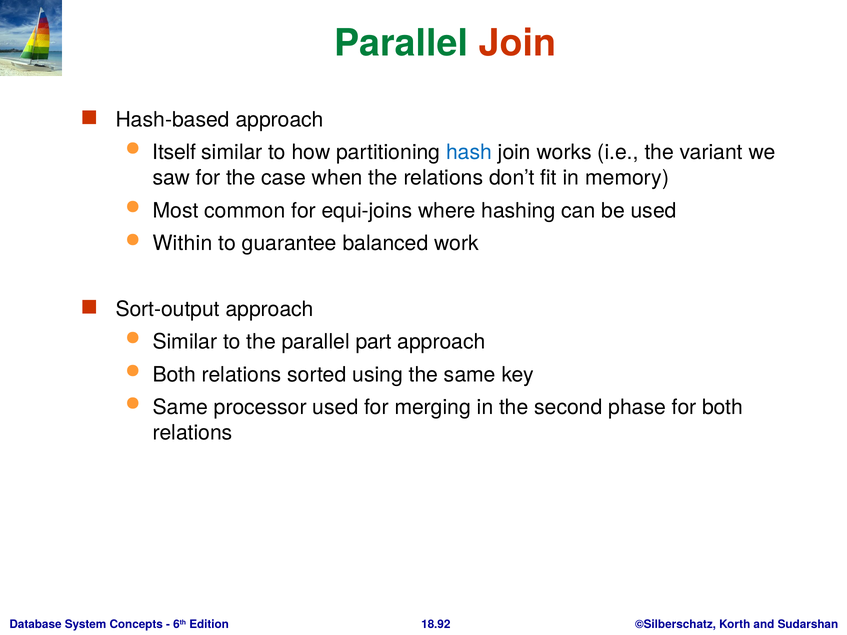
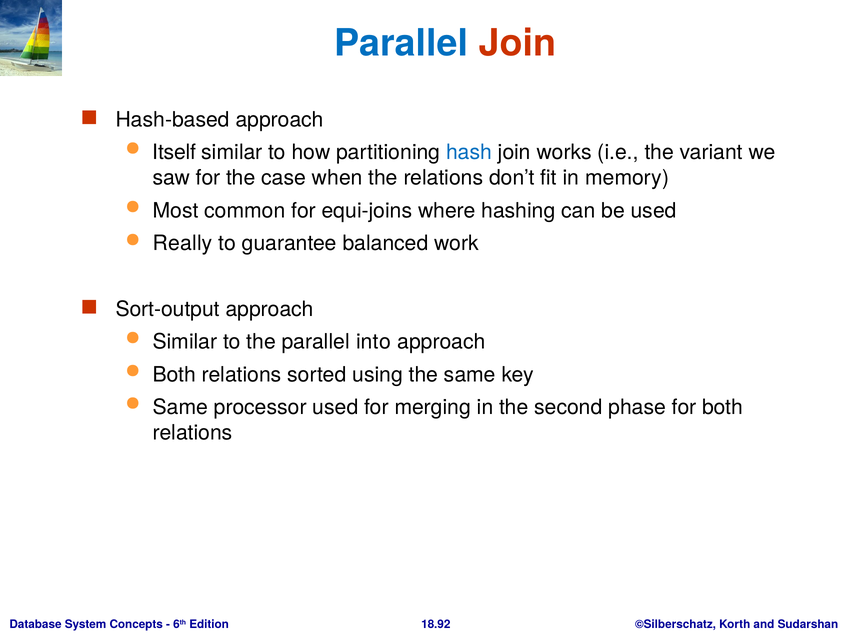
Parallel at (401, 43) colour: green -> blue
Within: Within -> Really
part: part -> into
